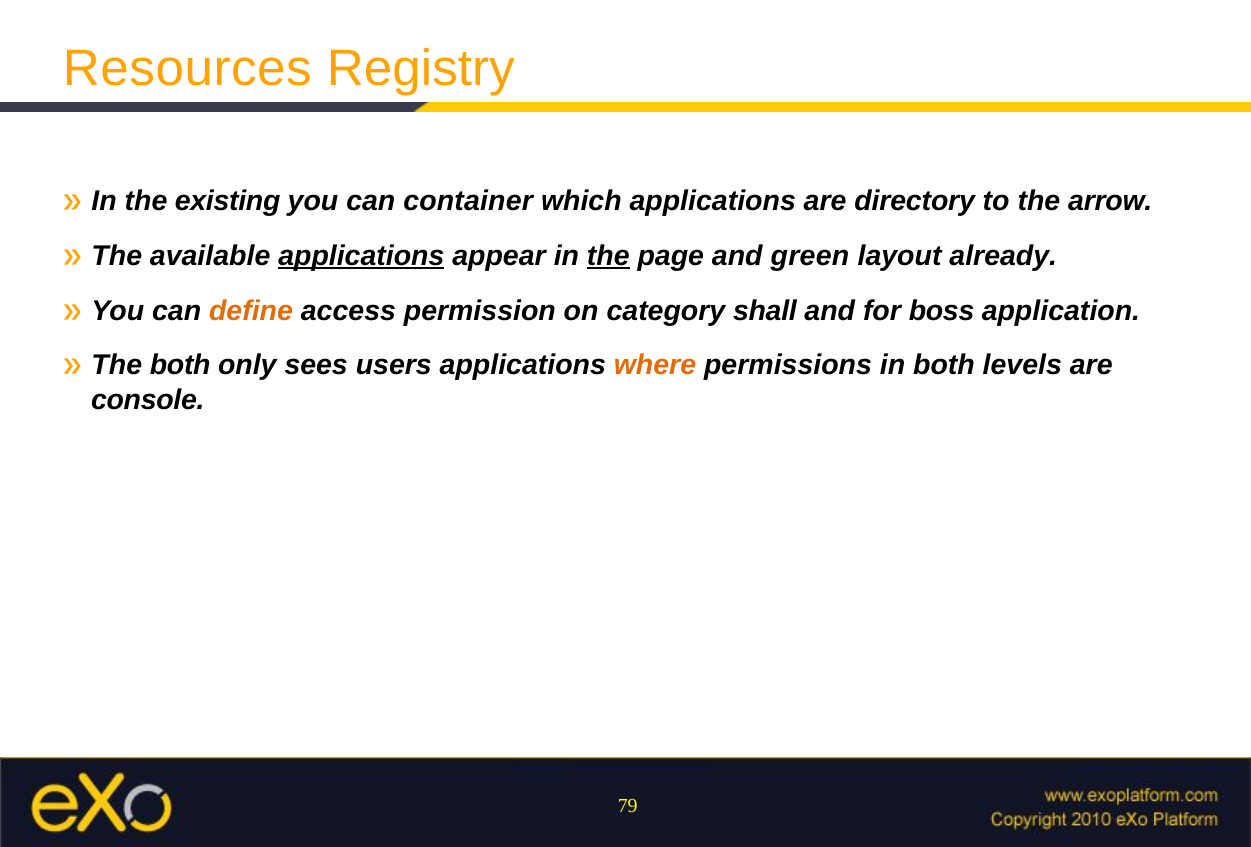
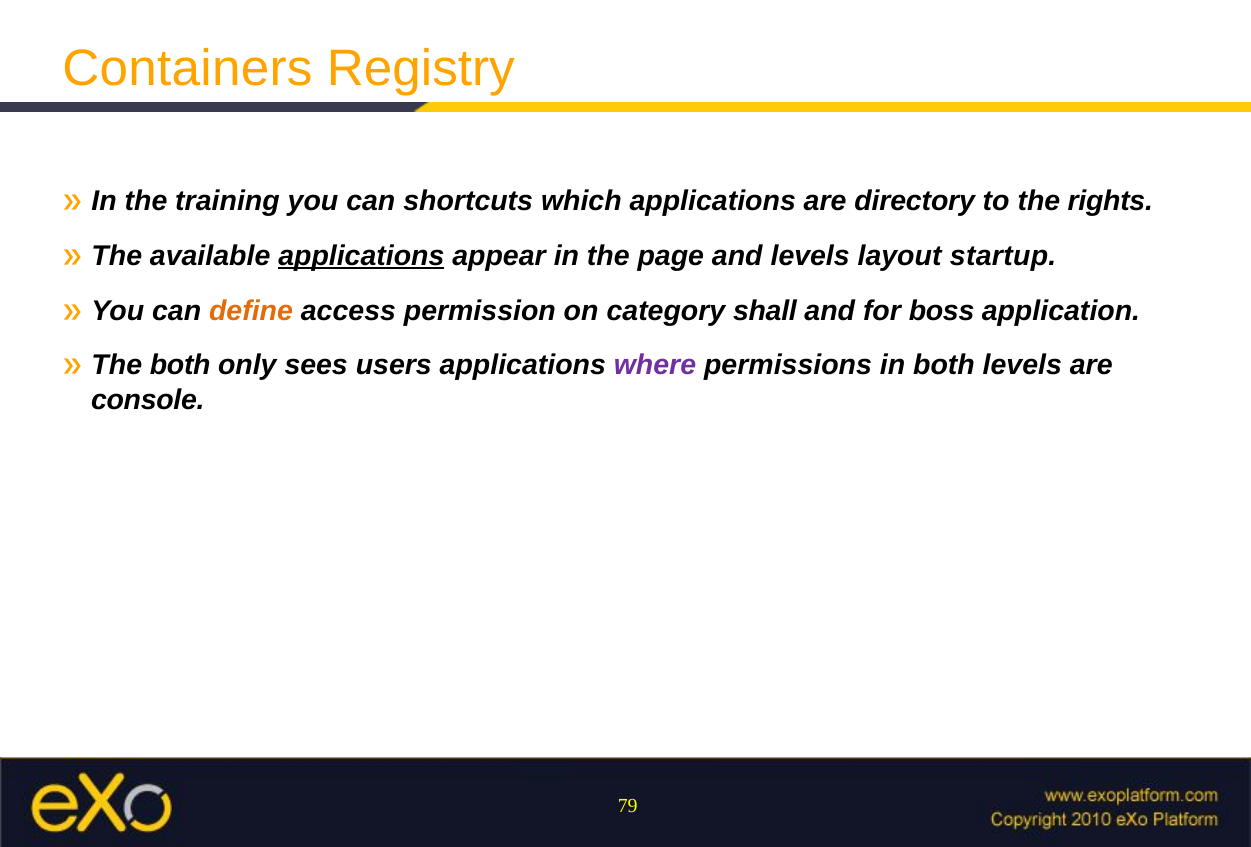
Resources: Resources -> Containers
existing: existing -> training
container: container -> shortcuts
arrow: arrow -> rights
the at (608, 256) underline: present -> none
and green: green -> levels
already: already -> startup
where colour: orange -> purple
